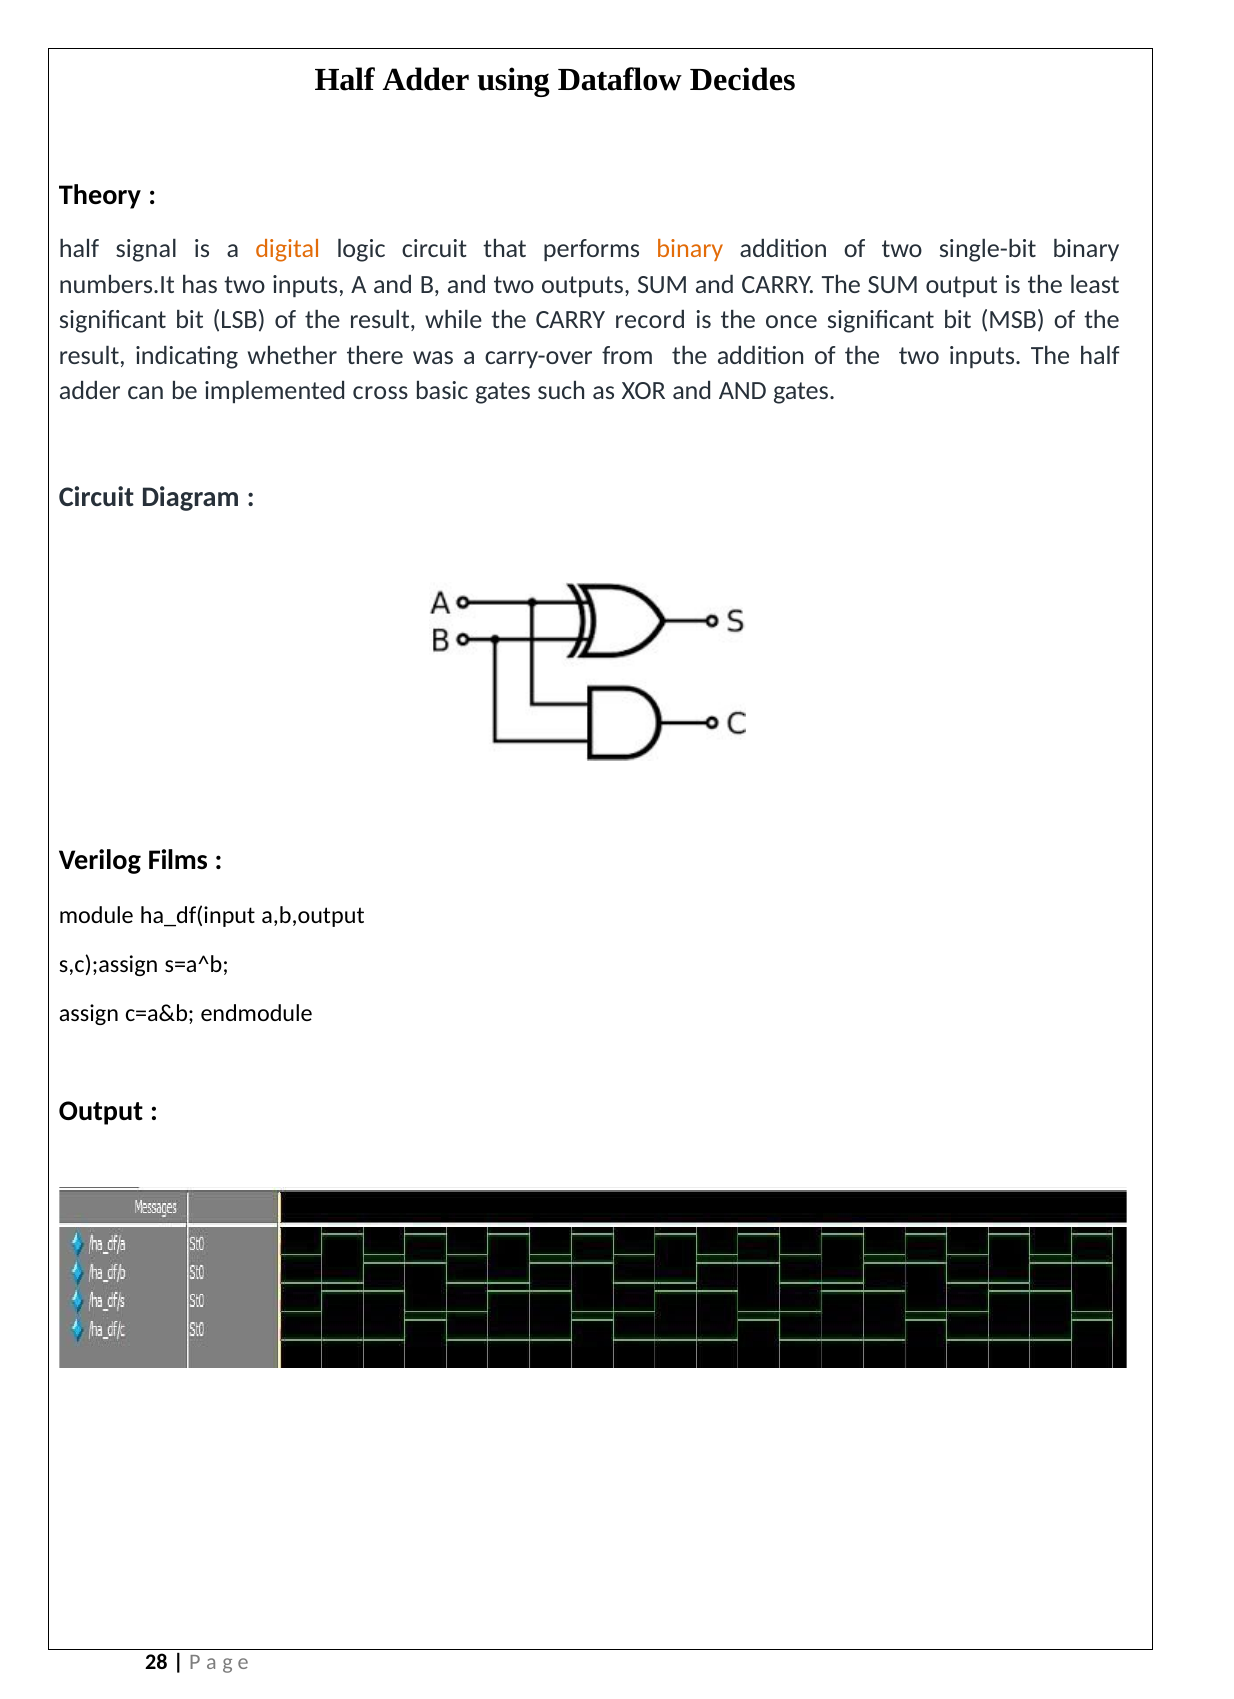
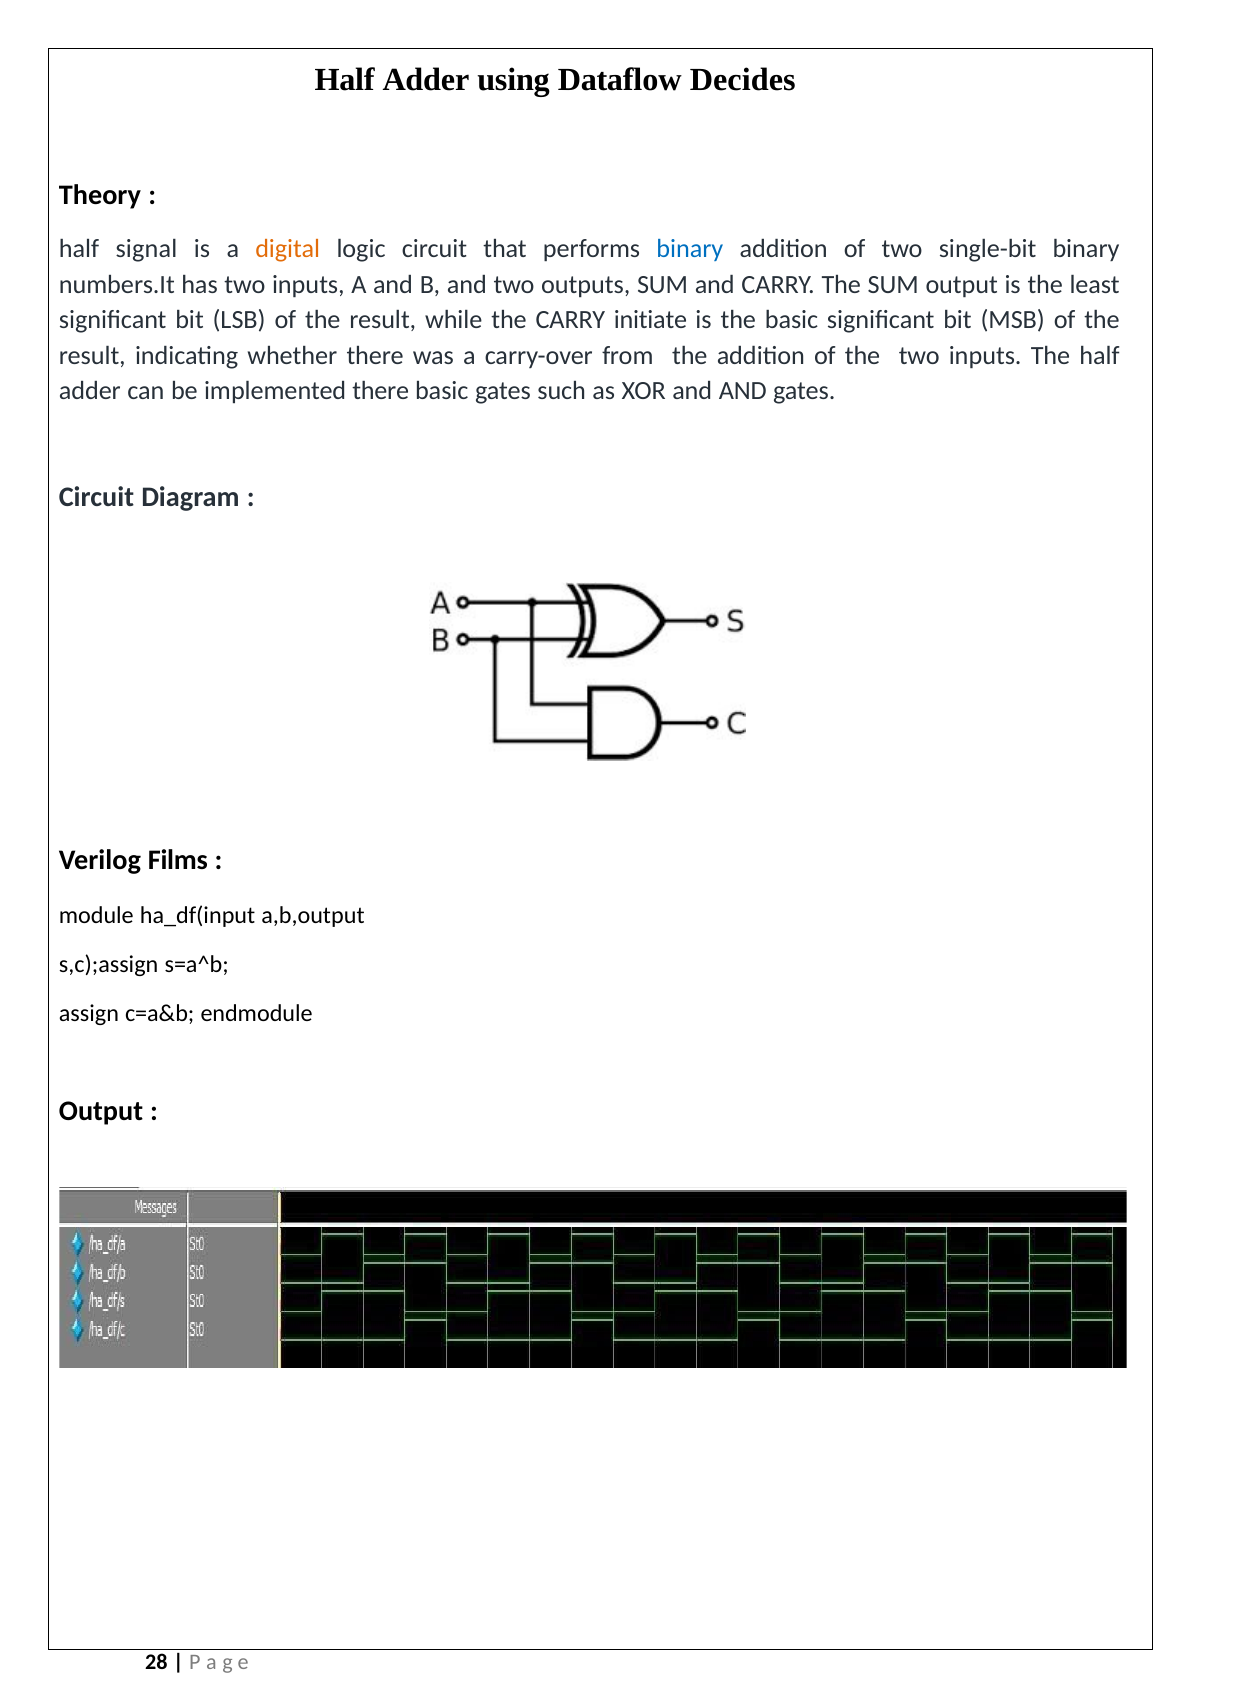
binary at (690, 249) colour: orange -> blue
record: record -> initiate
the once: once -> basic
implemented cross: cross -> there
